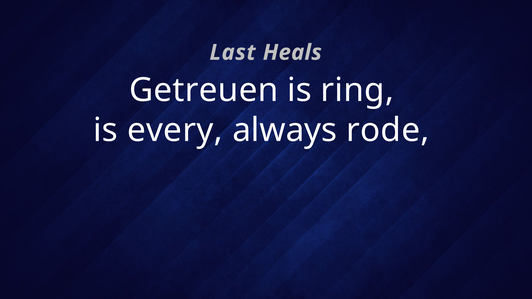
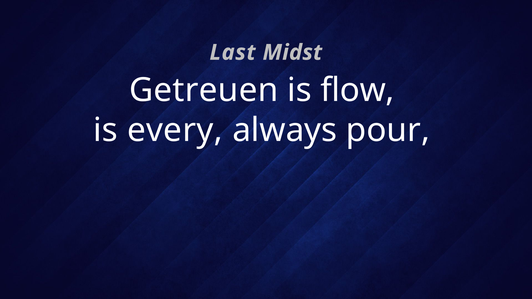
Heals: Heals -> Midst
ring: ring -> flow
rode: rode -> pour
